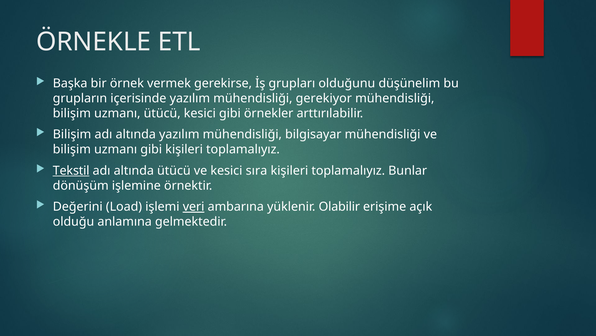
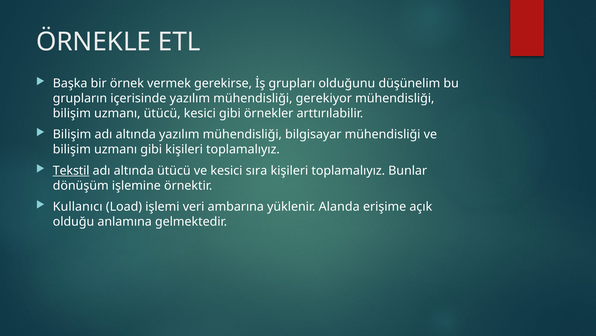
Değerini: Değerini -> Kullanıcı
veri underline: present -> none
Olabilir: Olabilir -> Alanda
